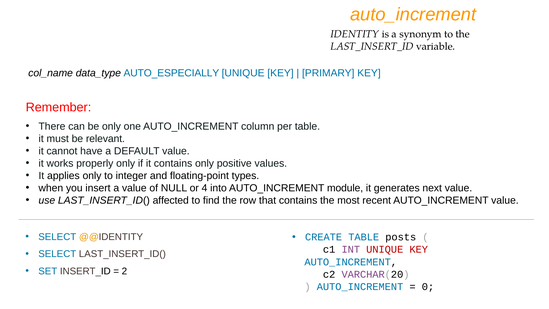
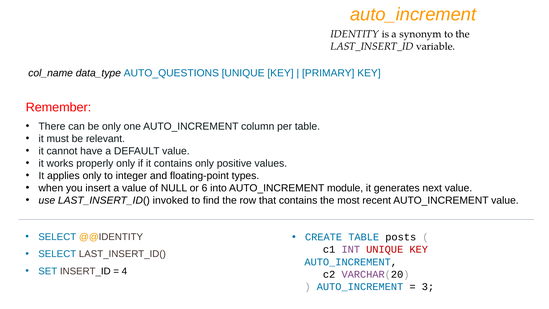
AUTO_ESPECIALLY: AUTO_ESPECIALLY -> AUTO_QUESTIONS
4: 4 -> 6
affected: affected -> invoked
2: 2 -> 4
0: 0 -> 3
